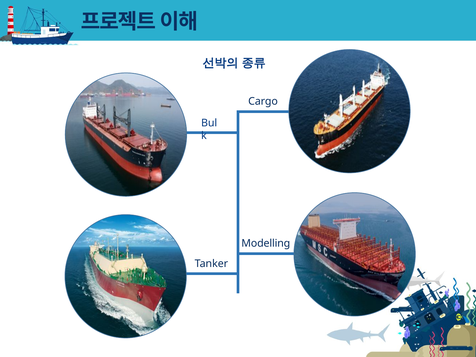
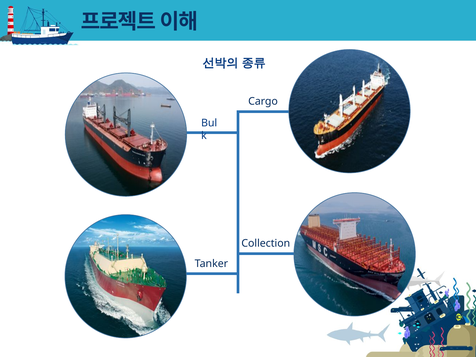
Modelling: Modelling -> Collection
